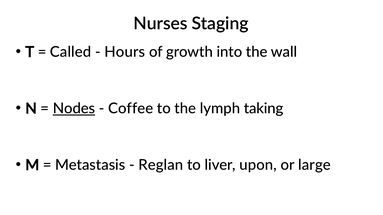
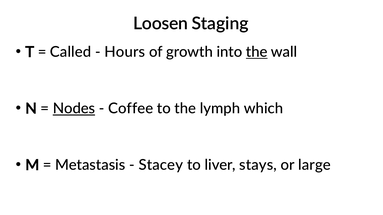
Nurses: Nurses -> Loosen
the at (257, 52) underline: none -> present
taking: taking -> which
Reglan: Reglan -> Stacey
upon: upon -> stays
